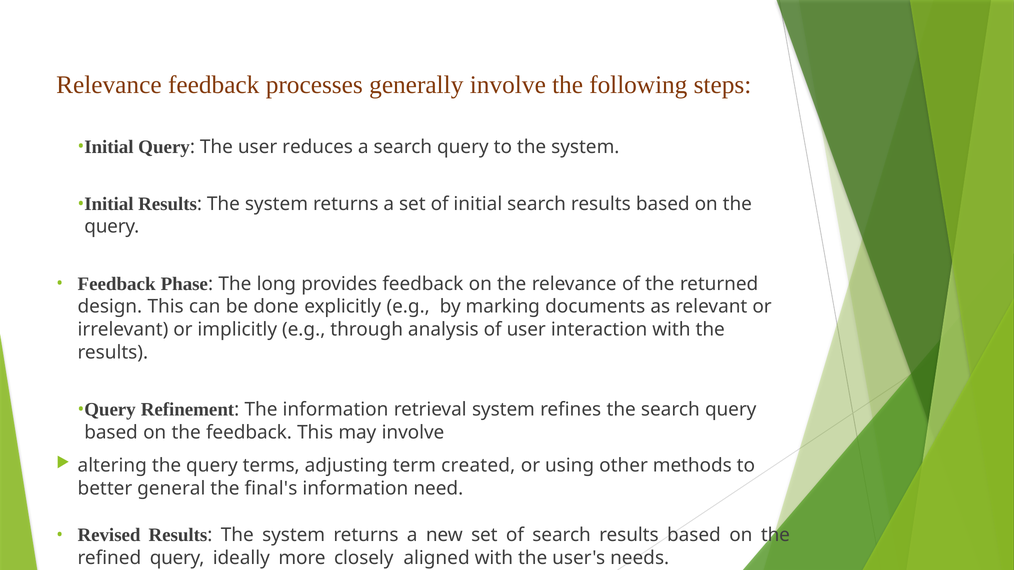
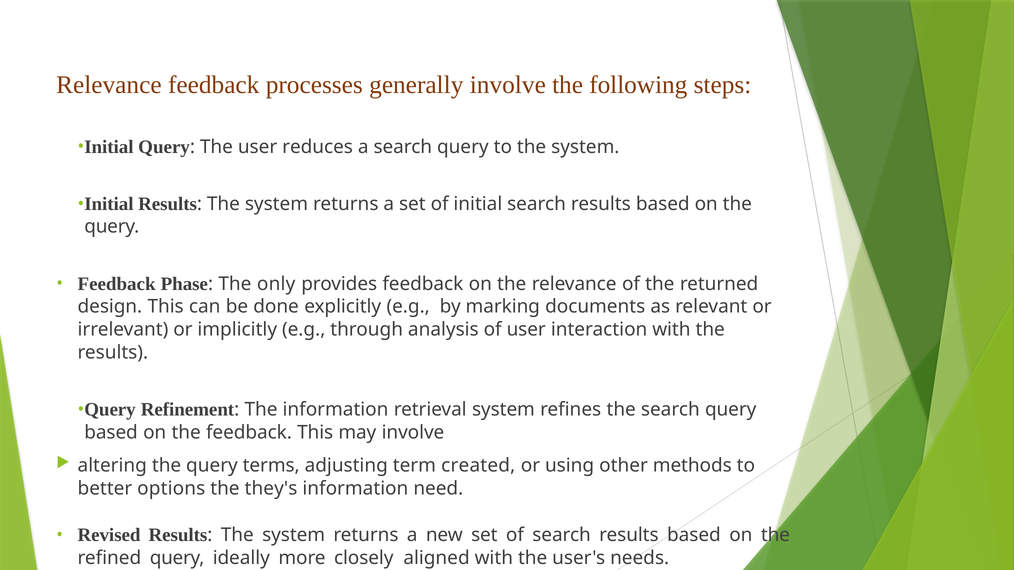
long: long -> only
general: general -> options
final's: final's -> they's
